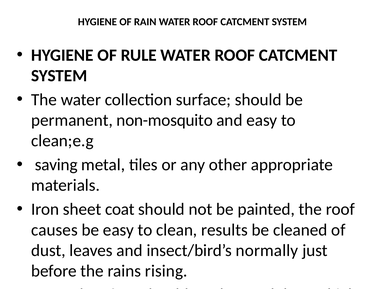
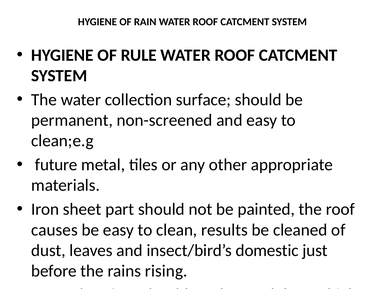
non-mosquito: non-mosquito -> non-screened
saving: saving -> future
coat: coat -> part
normally: normally -> domestic
